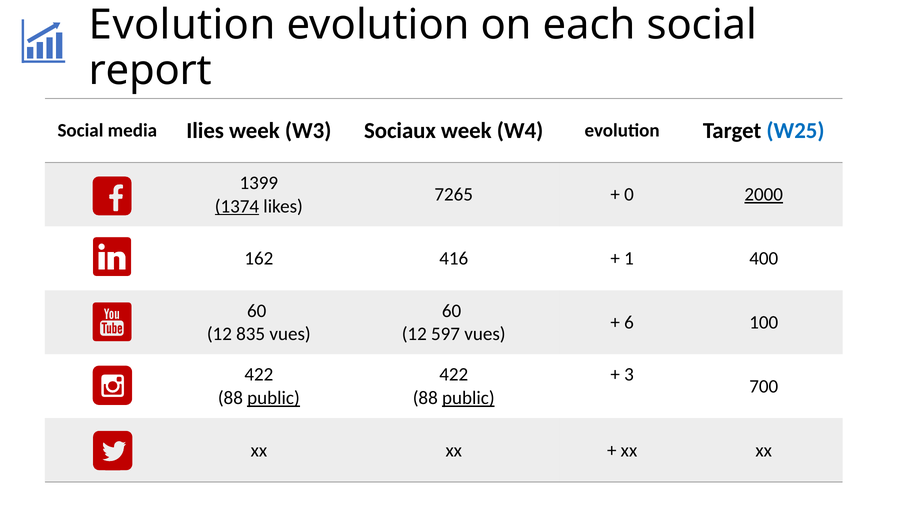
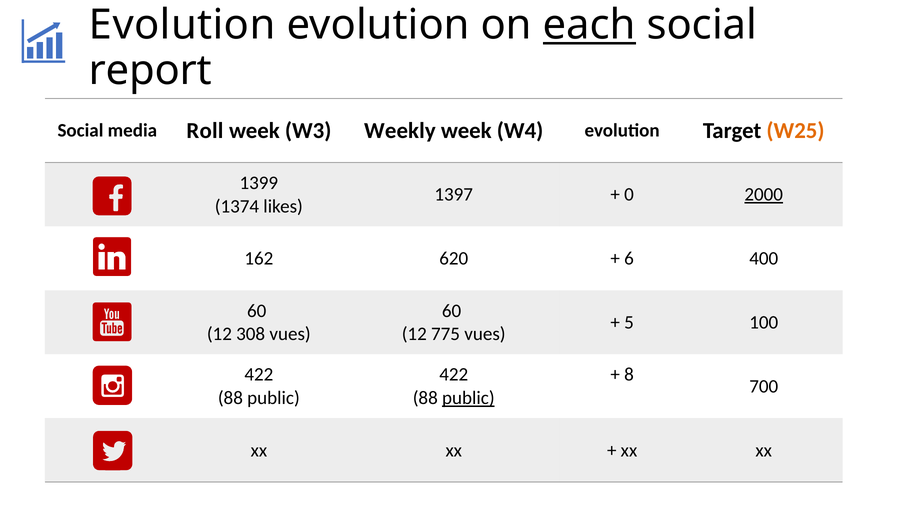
each underline: none -> present
Ilies: Ilies -> Roll
Sociaux: Sociaux -> Weekly
W25 colour: blue -> orange
7265: 7265 -> 1397
1374 underline: present -> none
416: 416 -> 620
1: 1 -> 6
6: 6 -> 5
835: 835 -> 308
597: 597 -> 775
3: 3 -> 8
public at (274, 398) underline: present -> none
